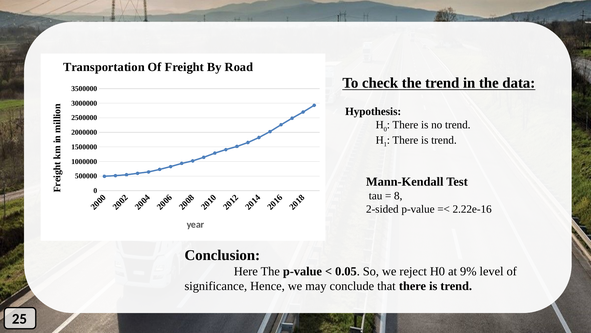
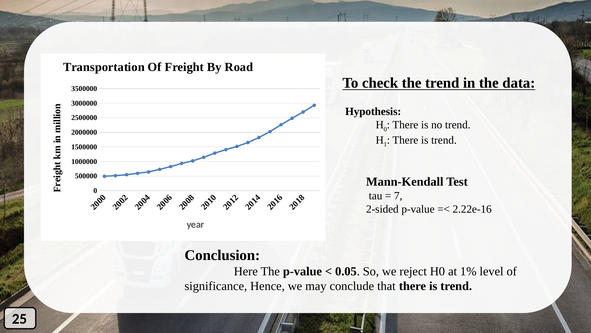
8 at (398, 195): 8 -> 7
9%: 9% -> 1%
